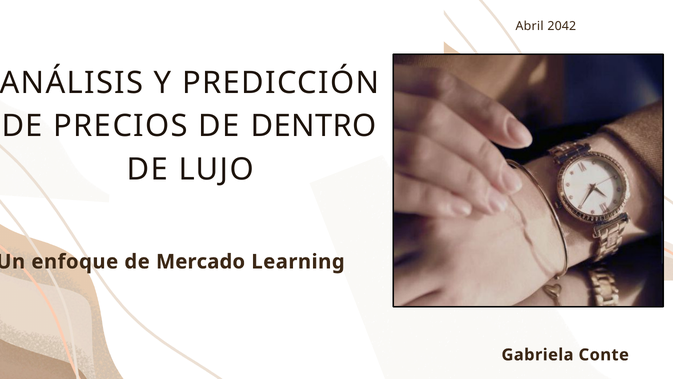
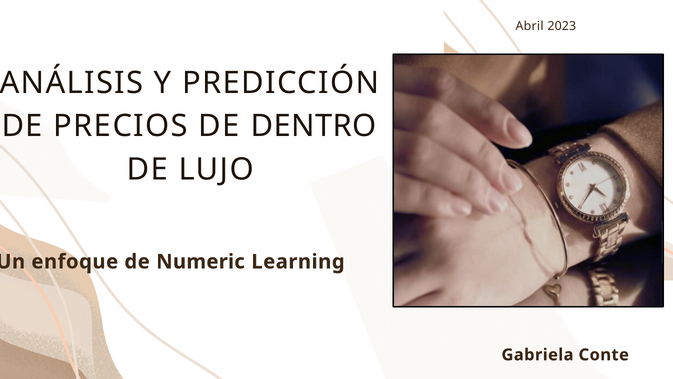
2042: 2042 -> 2023
Mercado: Mercado -> Numeric
